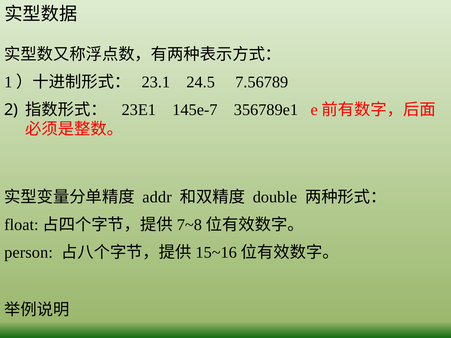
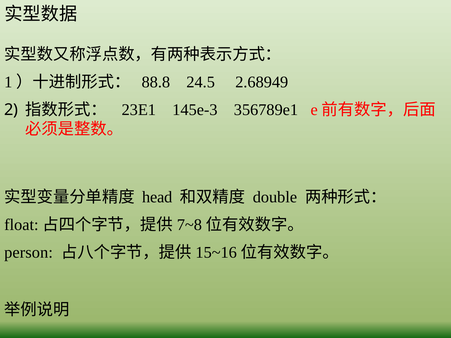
23.1: 23.1 -> 88.8
7.56789: 7.56789 -> 2.68949
145e-7: 145e-7 -> 145e-3
addr: addr -> head
